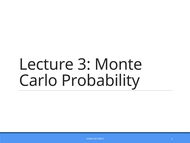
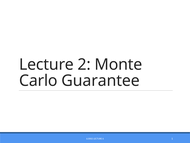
3: 3 -> 2
Probability: Probability -> Guarantee
